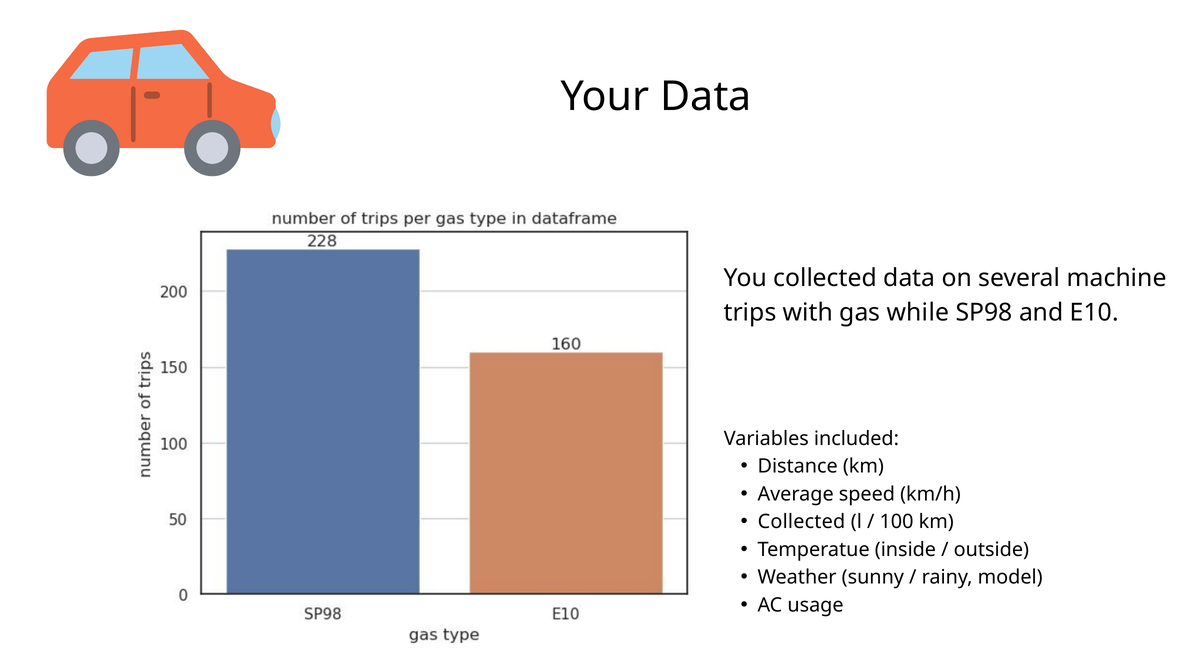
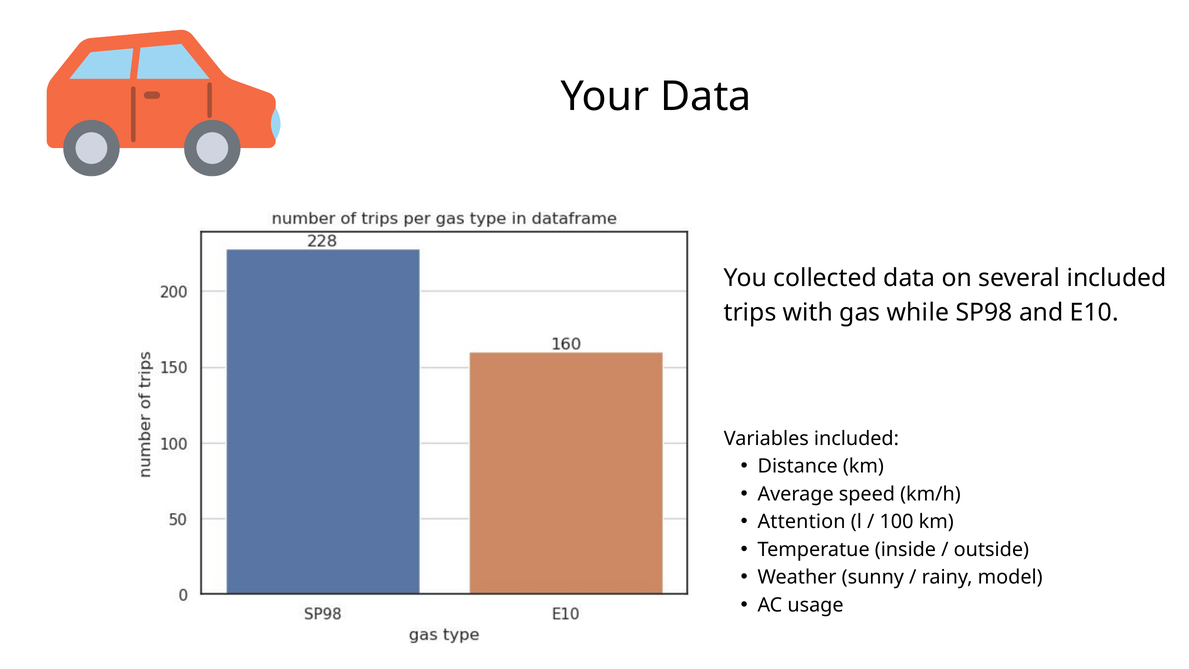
several machine: machine -> included
Collected at (802, 522): Collected -> Attention
